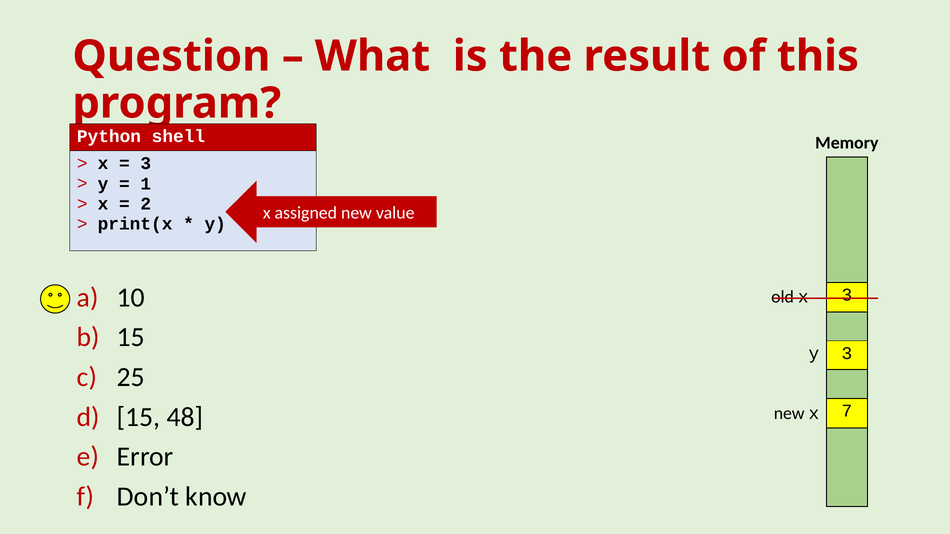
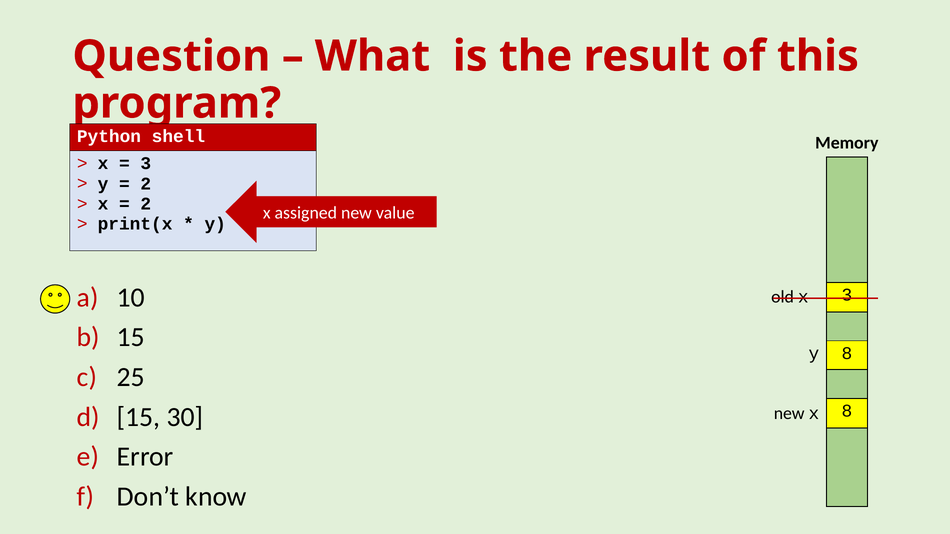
1 at (146, 184): 1 -> 2
y 3: 3 -> 8
48: 48 -> 30
x 7: 7 -> 8
